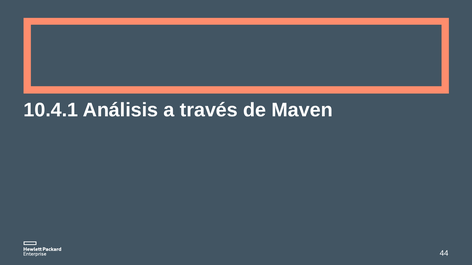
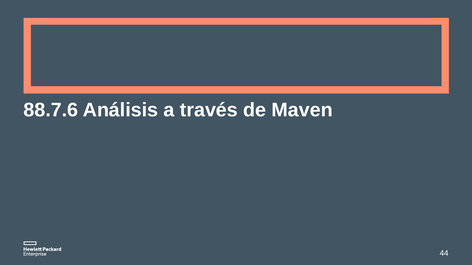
10.4.1: 10.4.1 -> 88.7.6
